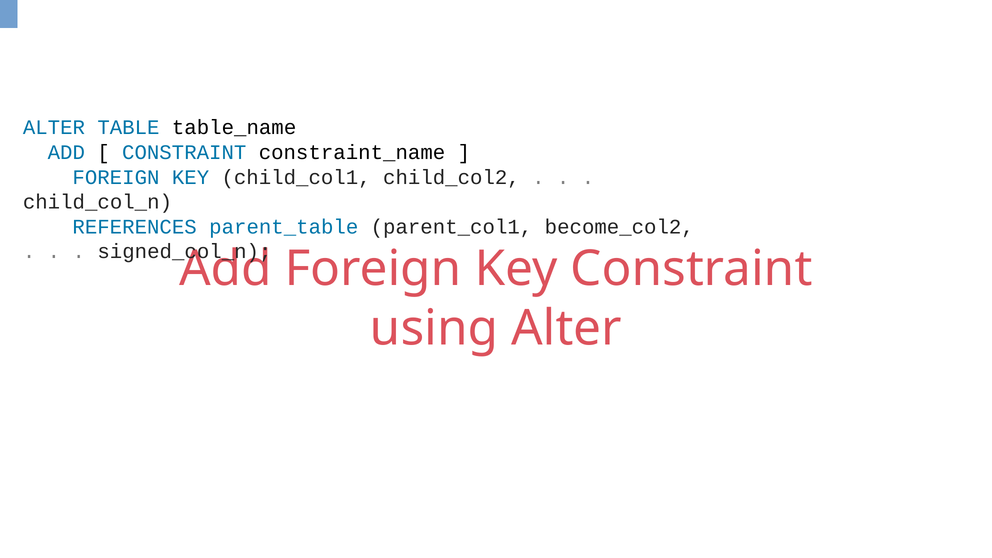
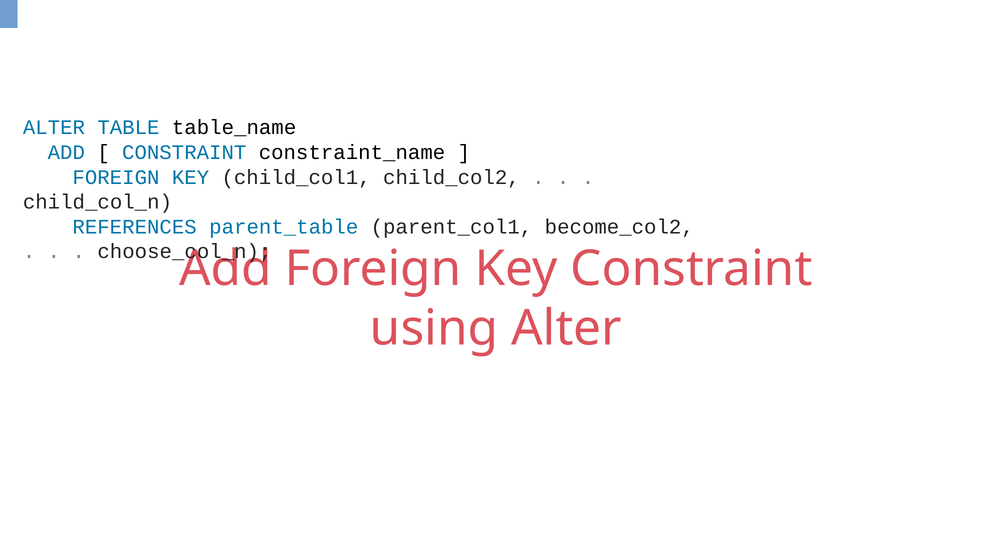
signed_col_n: signed_col_n -> choose_col_n
